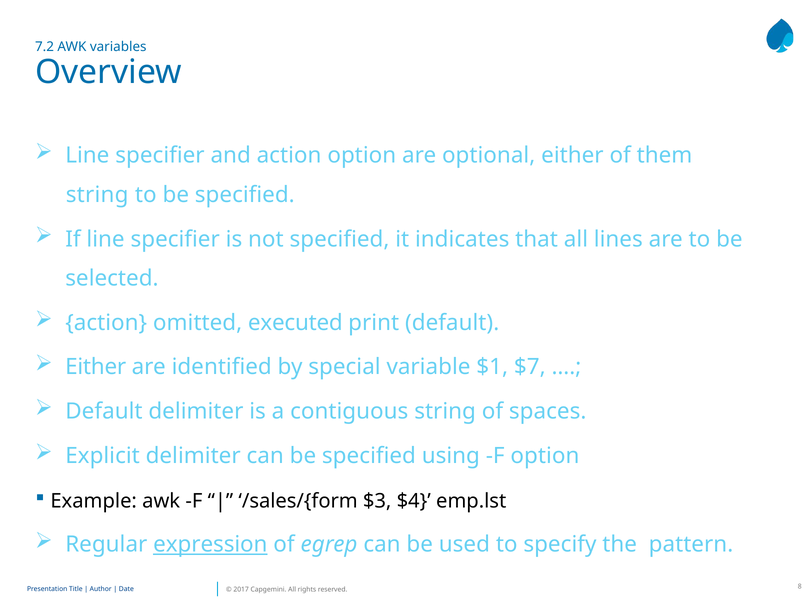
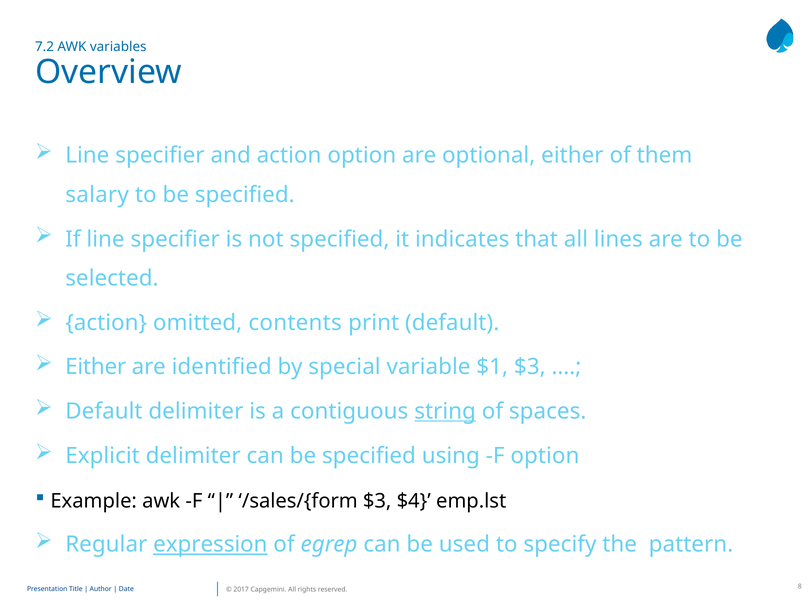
string at (97, 195): string -> salary
executed: executed -> contents
$1 $7: $7 -> $3
string at (445, 411) underline: none -> present
